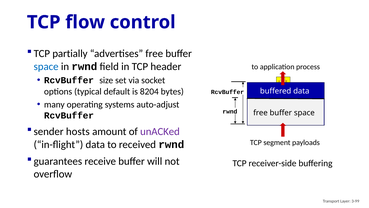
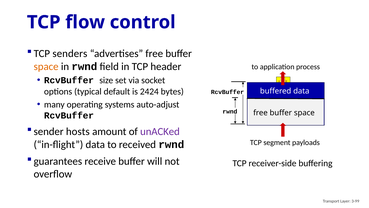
partially: partially -> senders
space at (46, 66) colour: blue -> orange
8204: 8204 -> 2424
